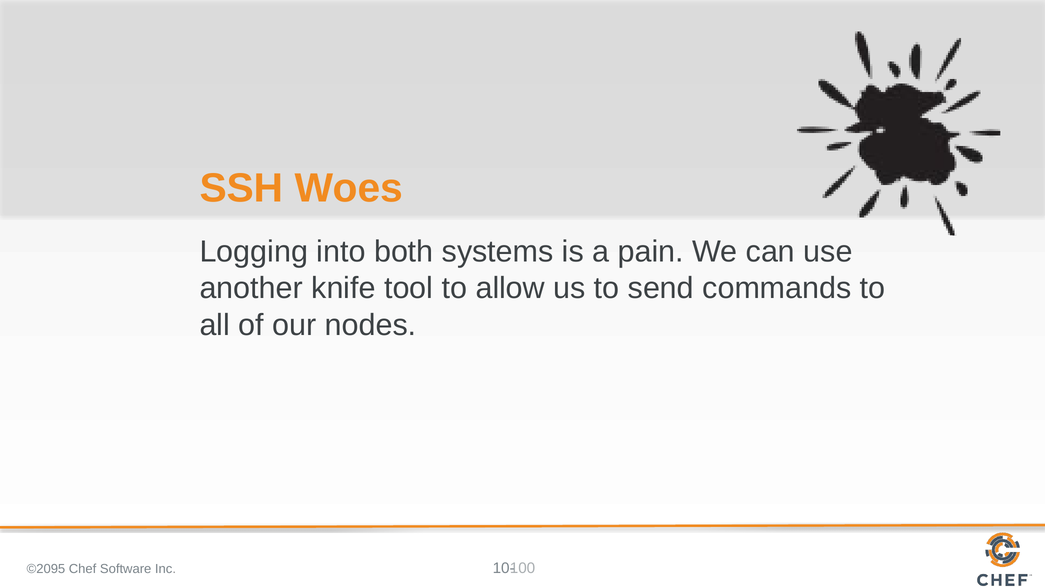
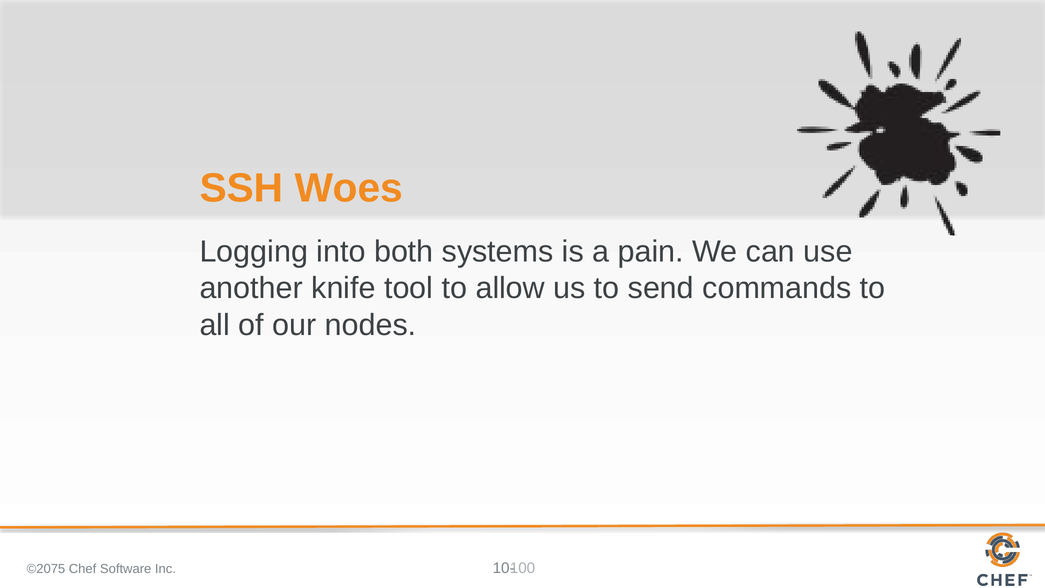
©2095: ©2095 -> ©2075
